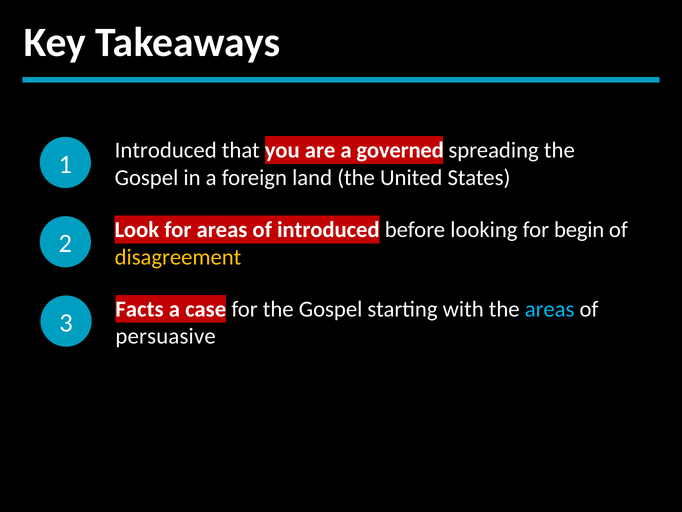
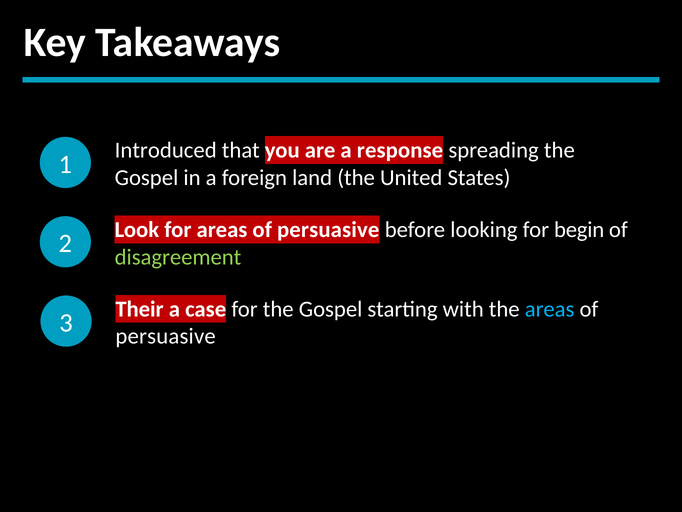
governed: governed -> response
for areas of introduced: introduced -> persuasive
disagreement colour: yellow -> light green
Facts: Facts -> Their
